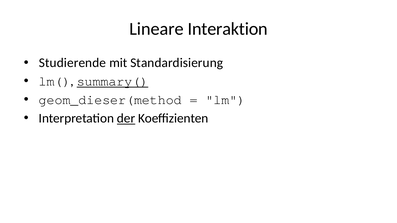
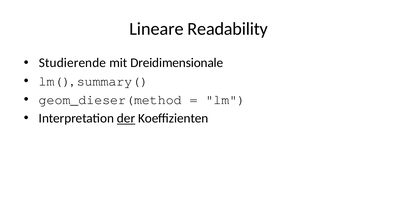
Interaktion: Interaktion -> Readability
Standardisierung: Standardisierung -> Dreidimensionale
summary( underline: present -> none
